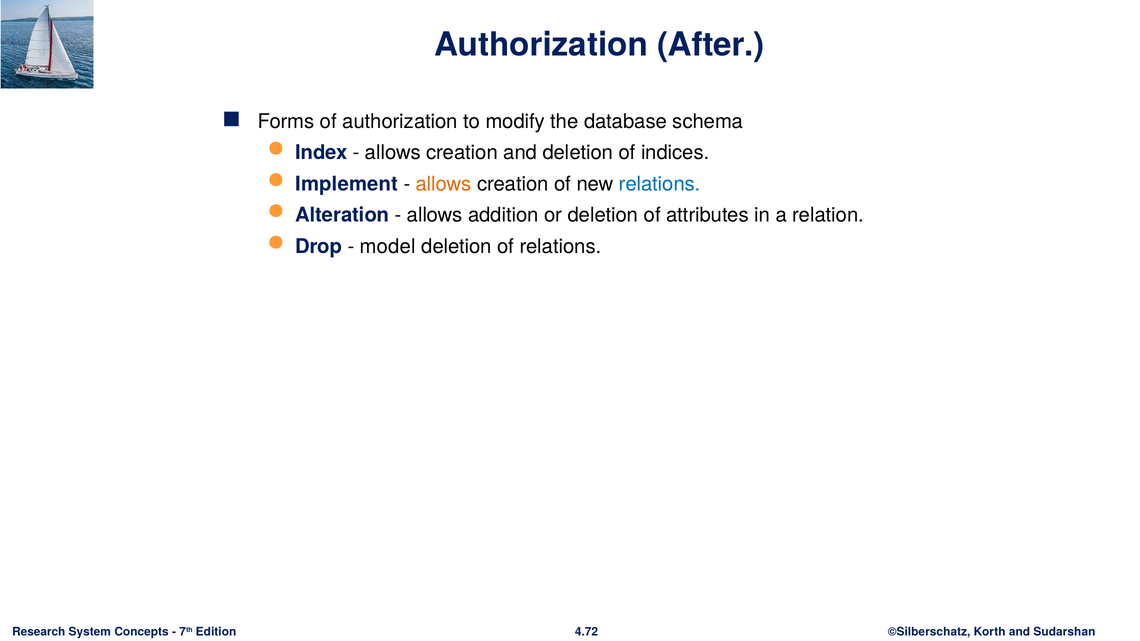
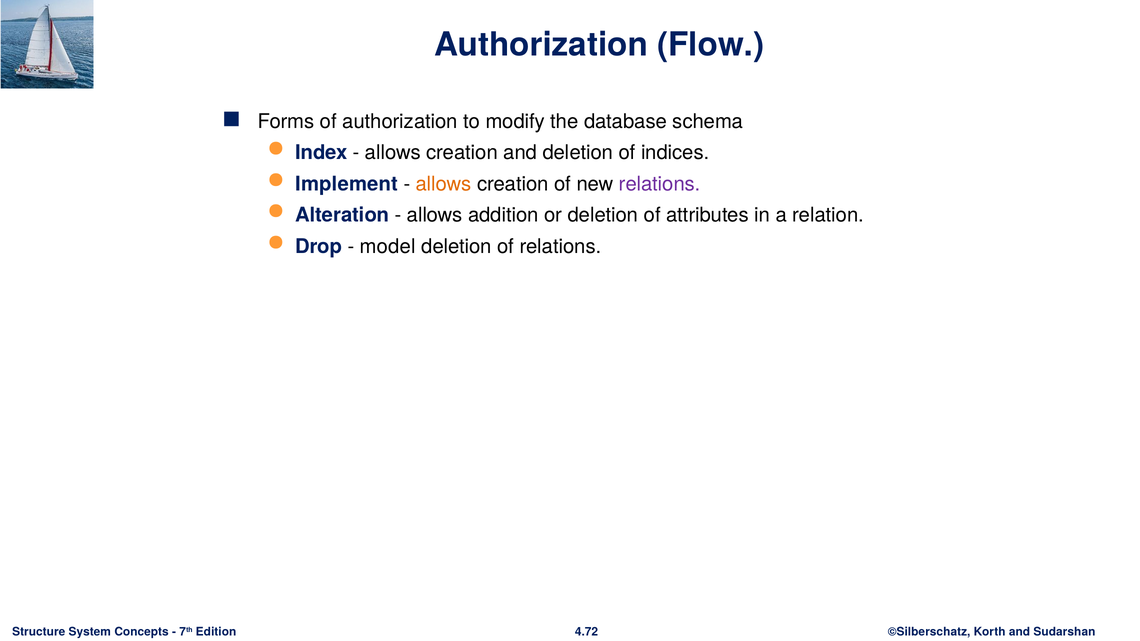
After: After -> Flow
relations at (660, 184) colour: blue -> purple
Research: Research -> Structure
